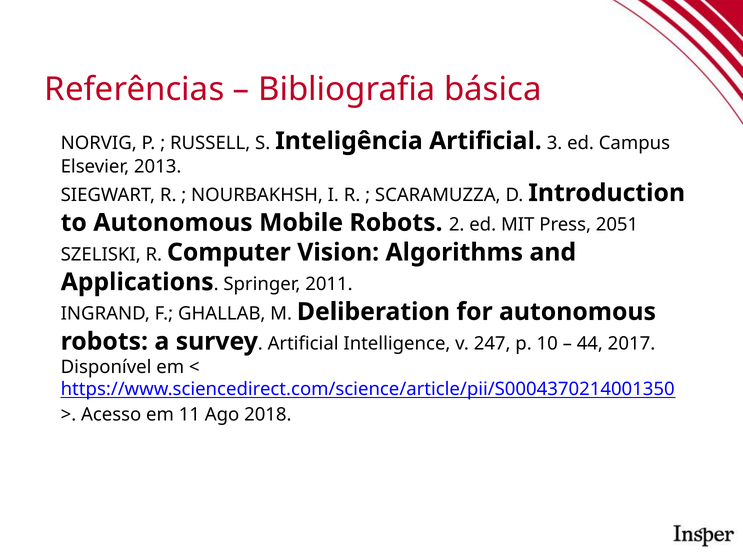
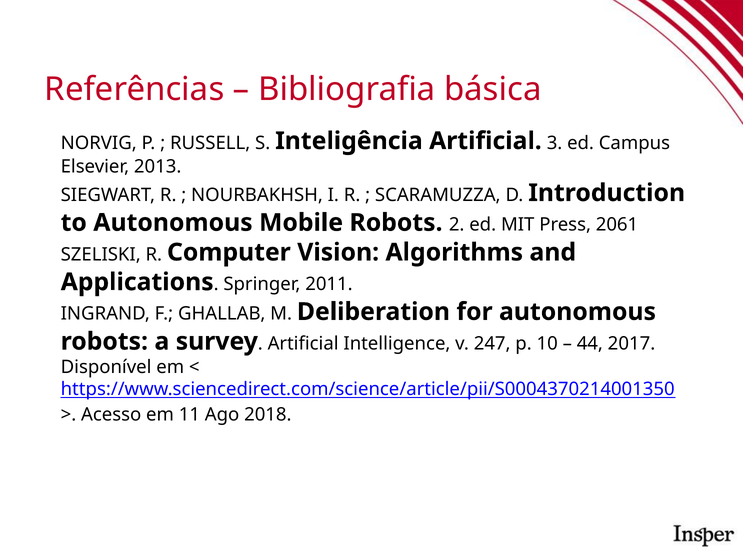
2051: 2051 -> 2061
